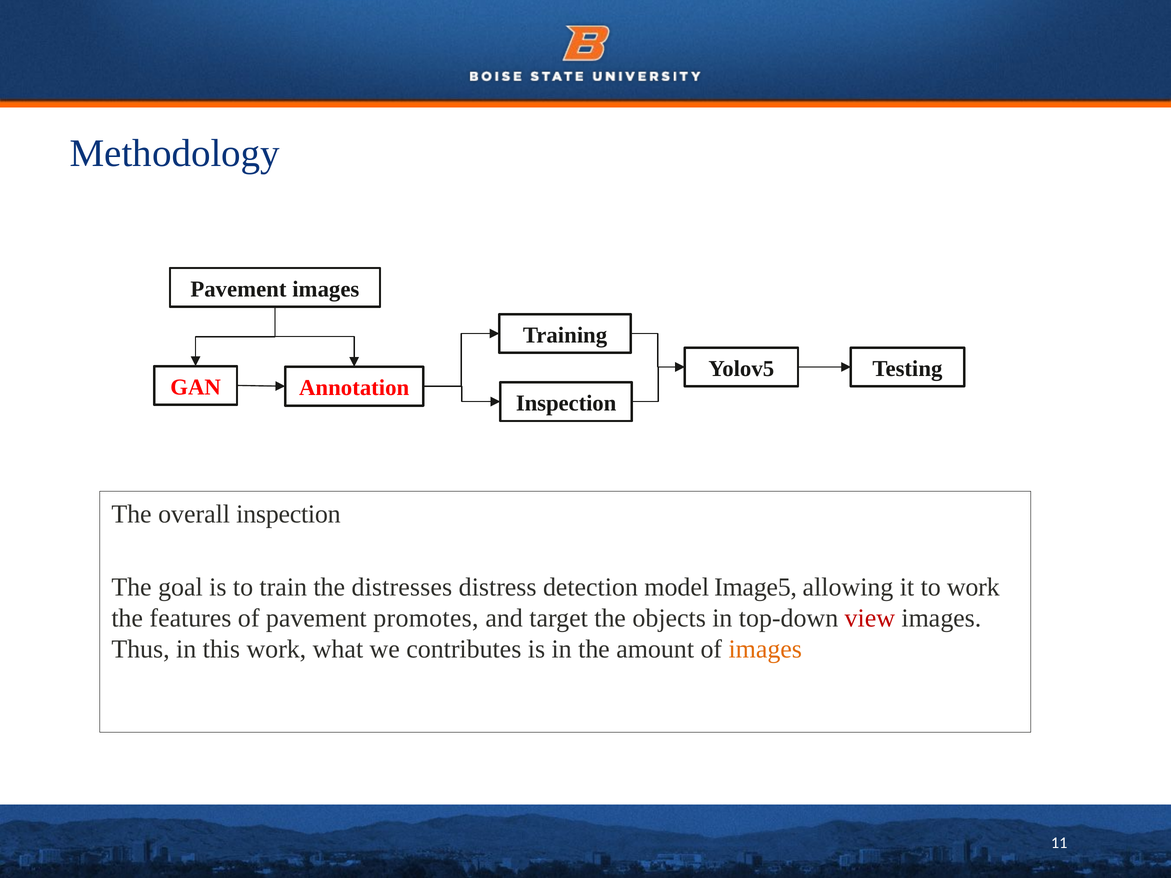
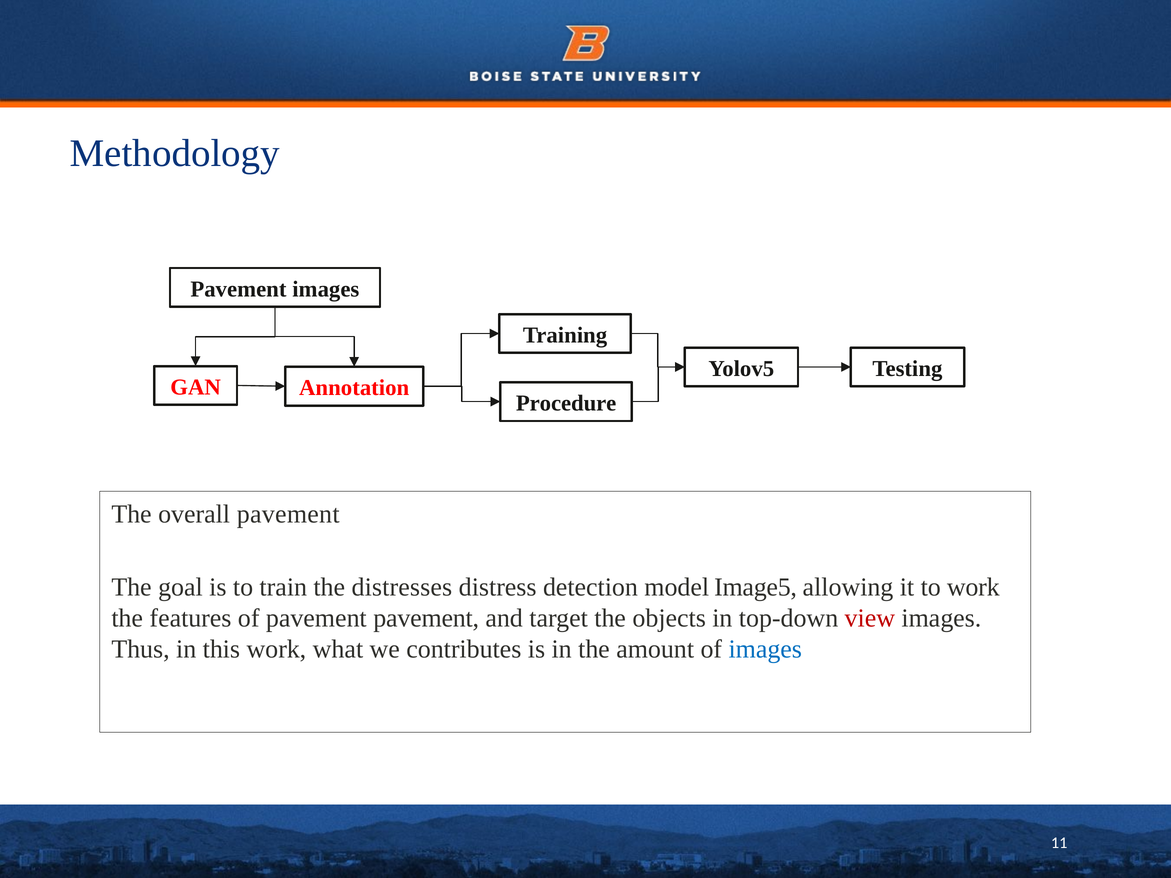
Inspection at (566, 403): Inspection -> Procedure
overall inspection: inspection -> pavement
pavement promotes: promotes -> pavement
images at (765, 649) colour: orange -> blue
